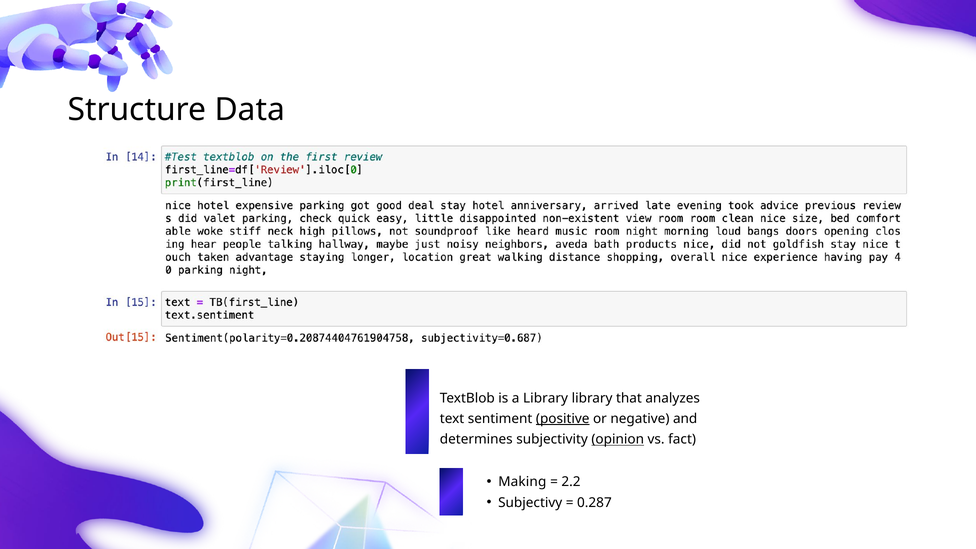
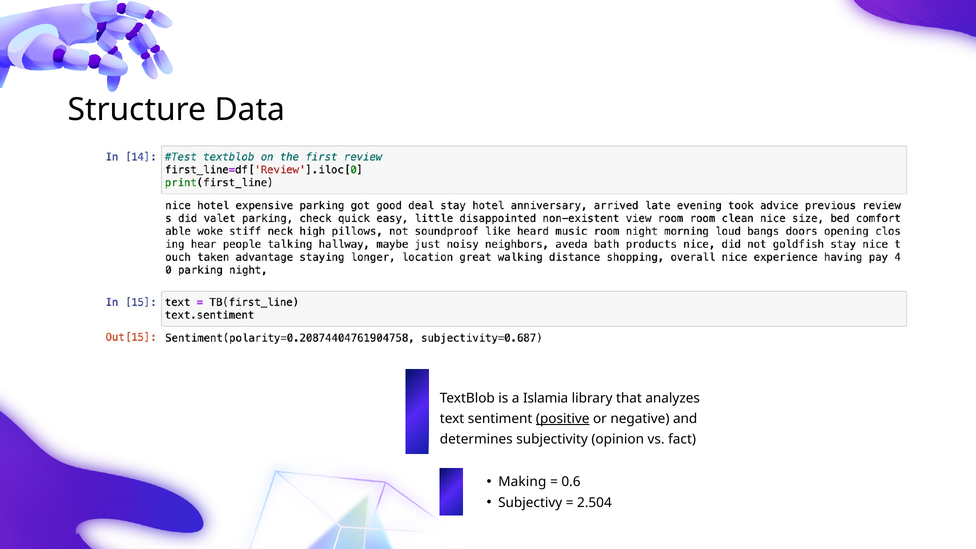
a Library: Library -> Islamia
opinion underline: present -> none
2.2: 2.2 -> 0.6
0.287: 0.287 -> 2.504
